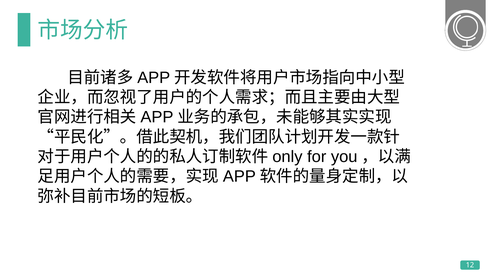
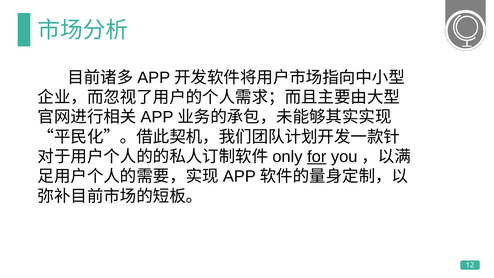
for underline: none -> present
